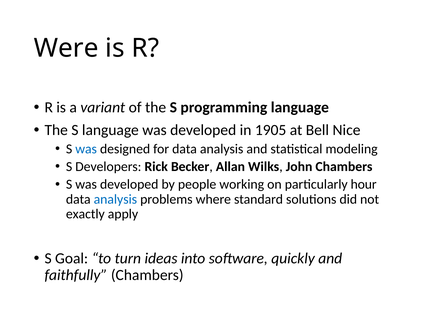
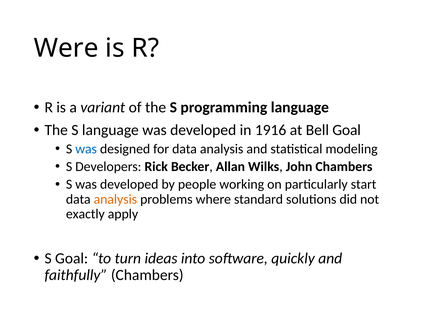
1905: 1905 -> 1916
Bell Nice: Nice -> Goal
hour: hour -> start
analysis at (115, 199) colour: blue -> orange
